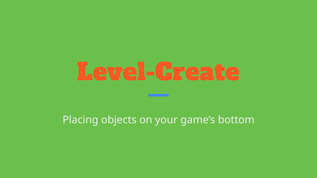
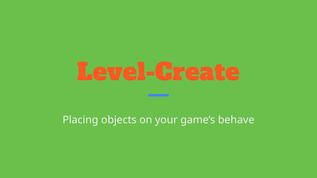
bottom: bottom -> behave
